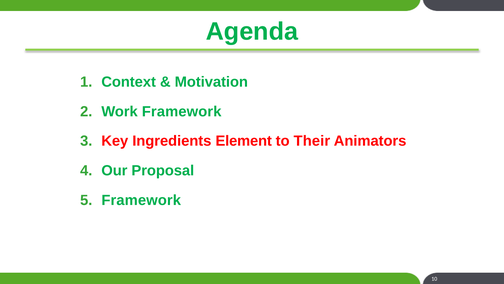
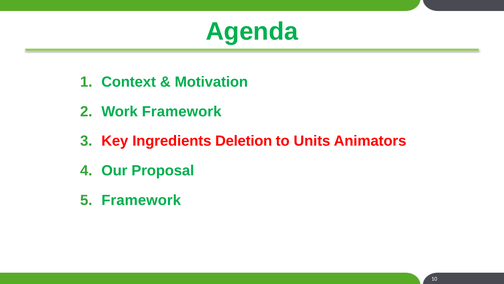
Element: Element -> Deletion
Their: Their -> Units
